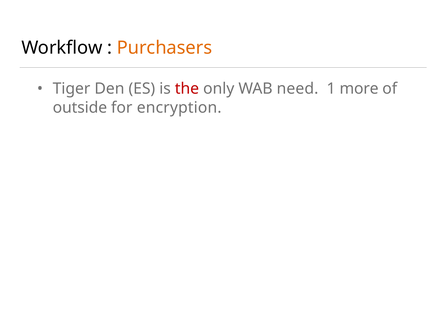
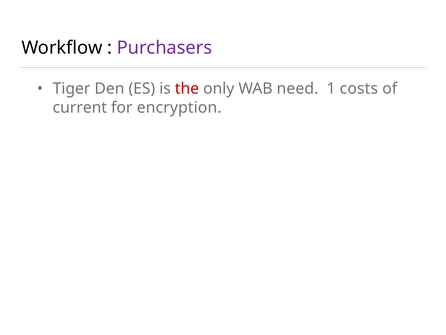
Purchasers colour: orange -> purple
more: more -> costs
outside: outside -> current
